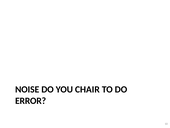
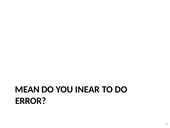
NOISE: NOISE -> MEAN
CHAIR: CHAIR -> INEAR
